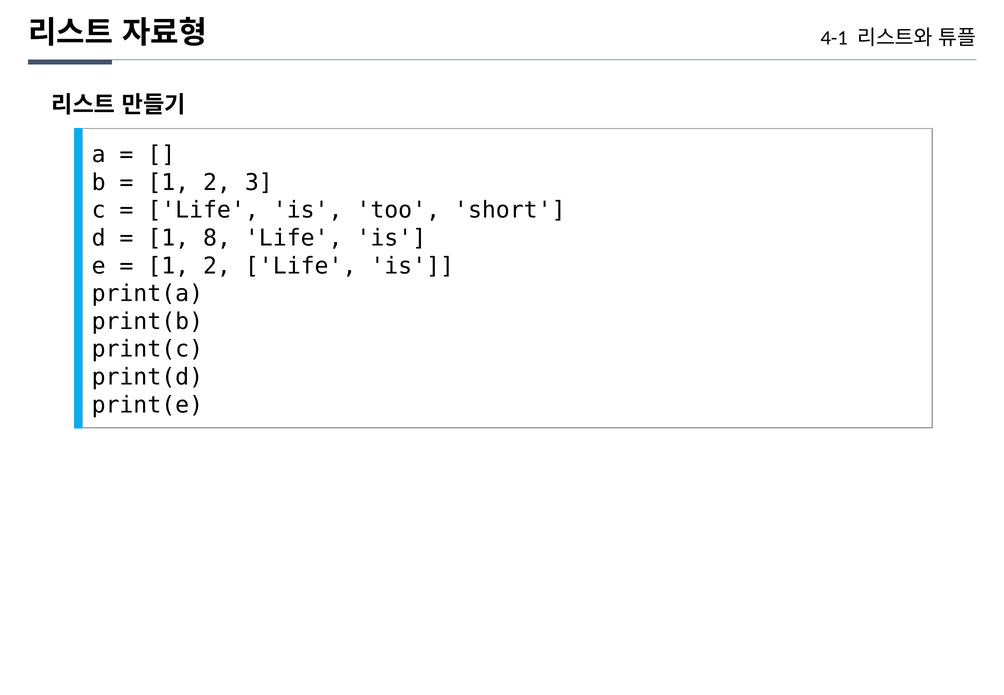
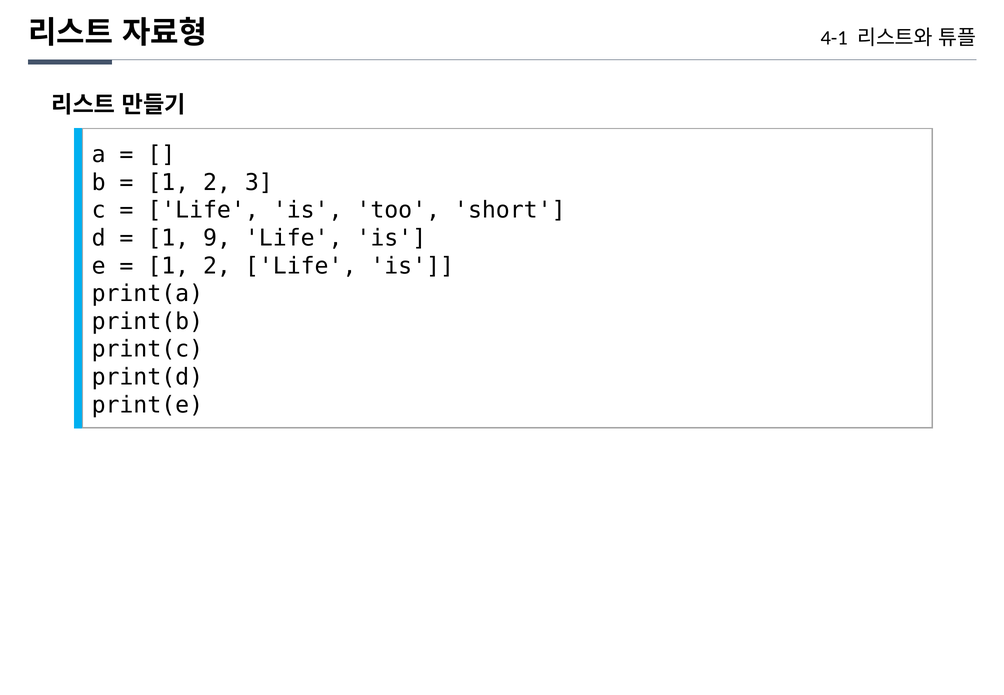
8: 8 -> 9
